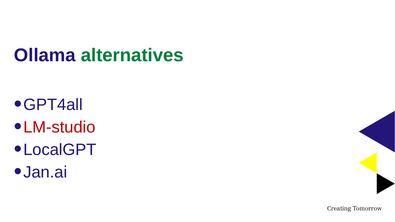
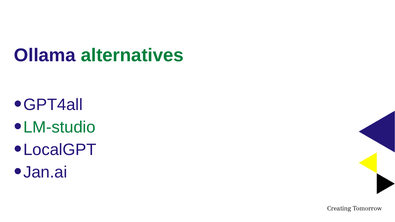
LM-studio colour: red -> green
